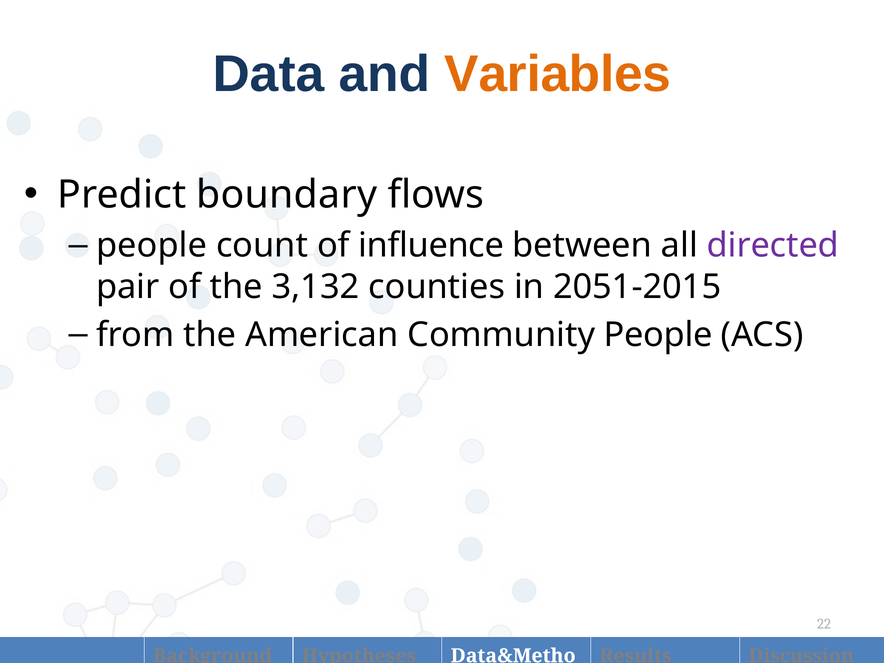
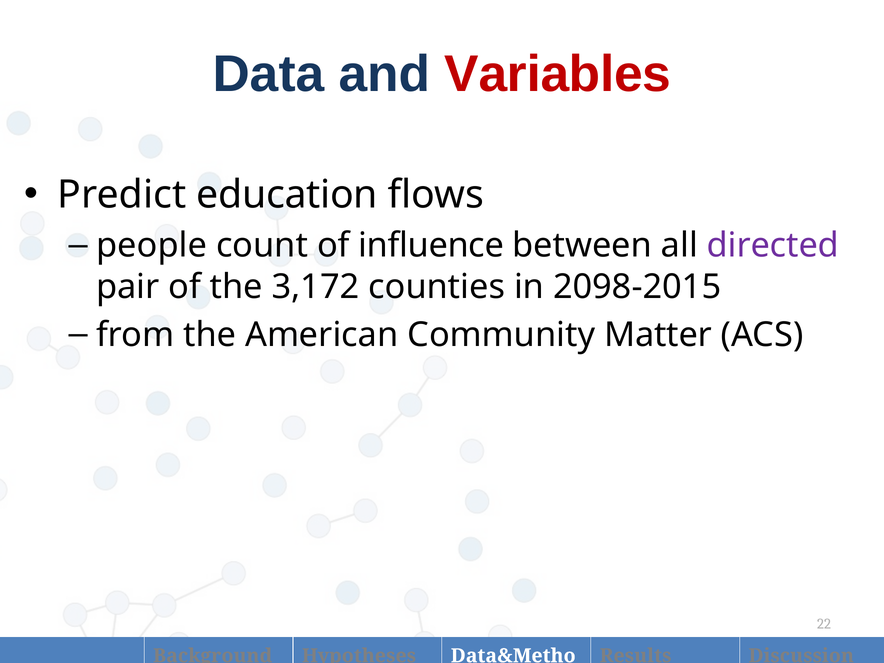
Variables colour: orange -> red
boundary: boundary -> education
3,132: 3,132 -> 3,172
2051-2015: 2051-2015 -> 2098-2015
Community People: People -> Matter
